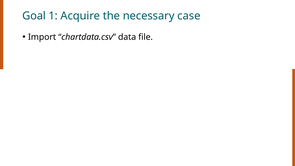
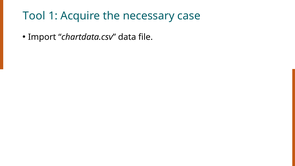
Goal: Goal -> Tool
